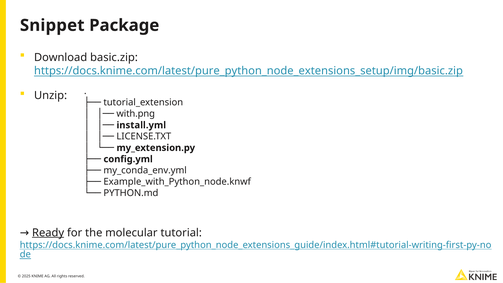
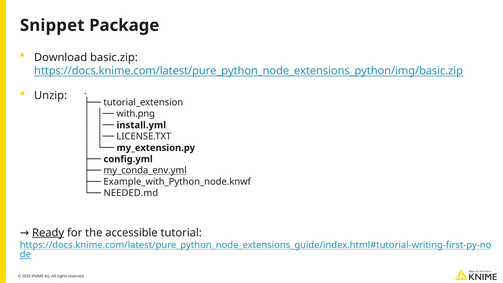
https://docs.knime.com/latest/pure_python_node_extensions_setup/img/basic.zip: https://docs.knime.com/latest/pure_python_node_extensions_setup/img/basic.zip -> https://docs.knime.com/latest/pure_python_node_extensions_python/img/basic.zip
my_conda_env.yml underline: none -> present
PYTHON.md: PYTHON.md -> NEEDED.md
molecular: molecular -> accessible
